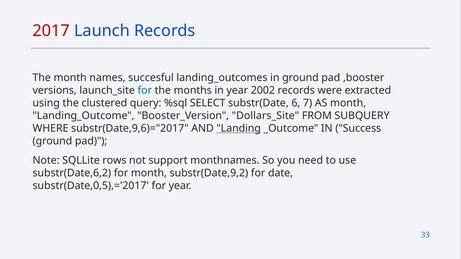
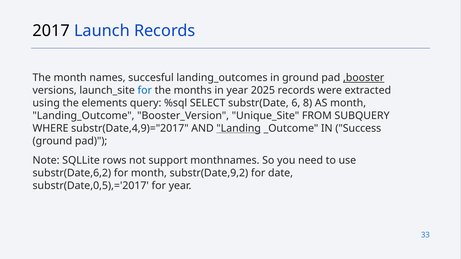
2017 colour: red -> black
,booster underline: none -> present
2002: 2002 -> 2025
clustered: clustered -> elements
7: 7 -> 8
Dollars_Site: Dollars_Site -> Unique_Site
substr(Date,9,6)="2017: substr(Date,9,6)="2017 -> substr(Date,4,9)="2017
